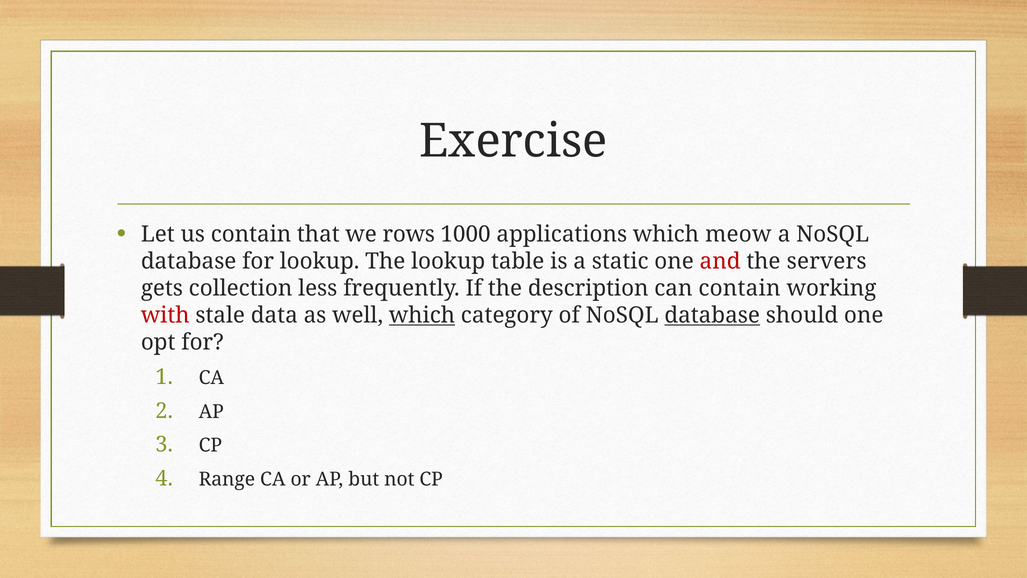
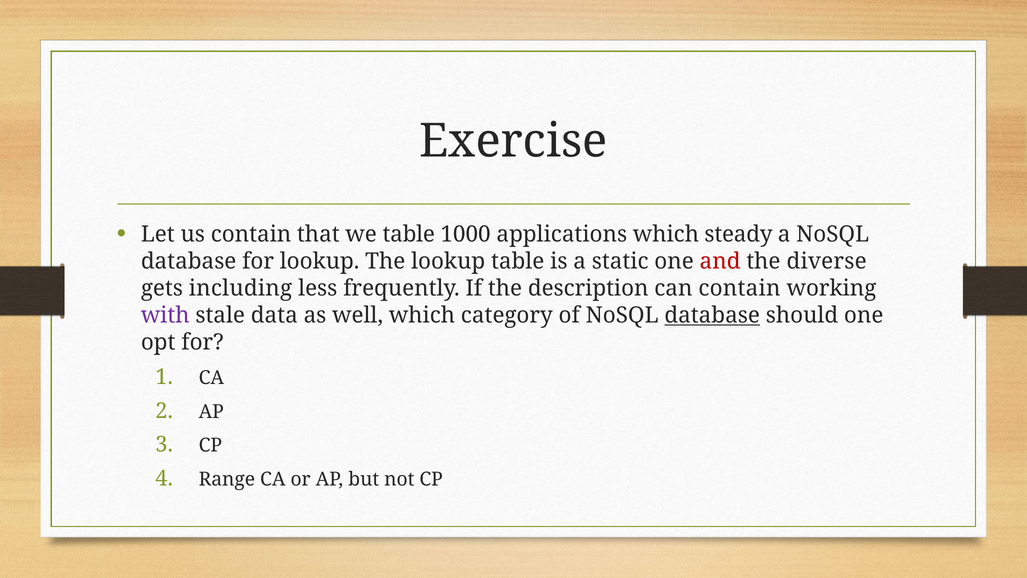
we rows: rows -> table
meow: meow -> steady
servers: servers -> diverse
collection: collection -> including
with colour: red -> purple
which at (422, 315) underline: present -> none
